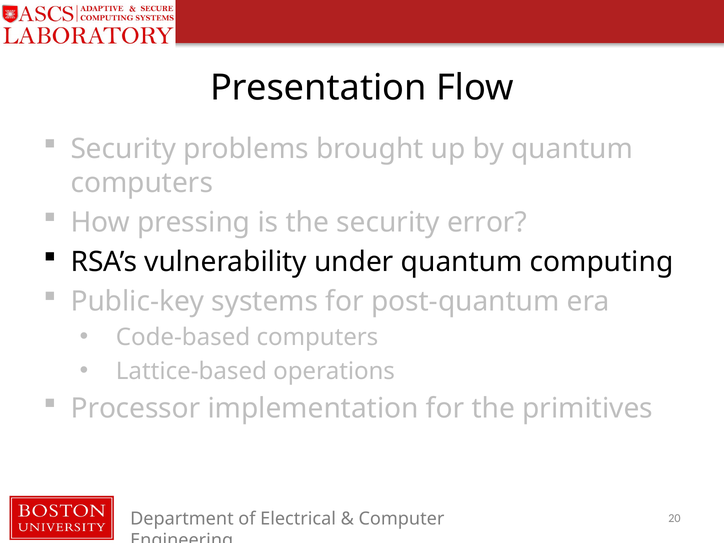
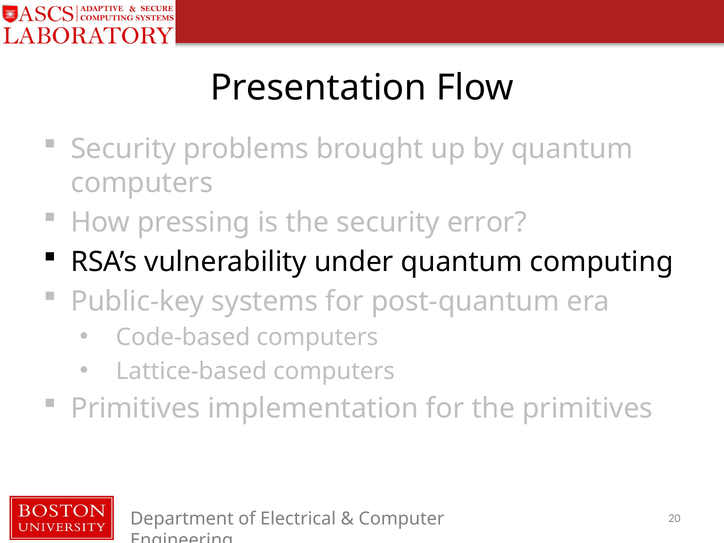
Lattice-based operations: operations -> computers
Processor at (135, 408): Processor -> Primitives
